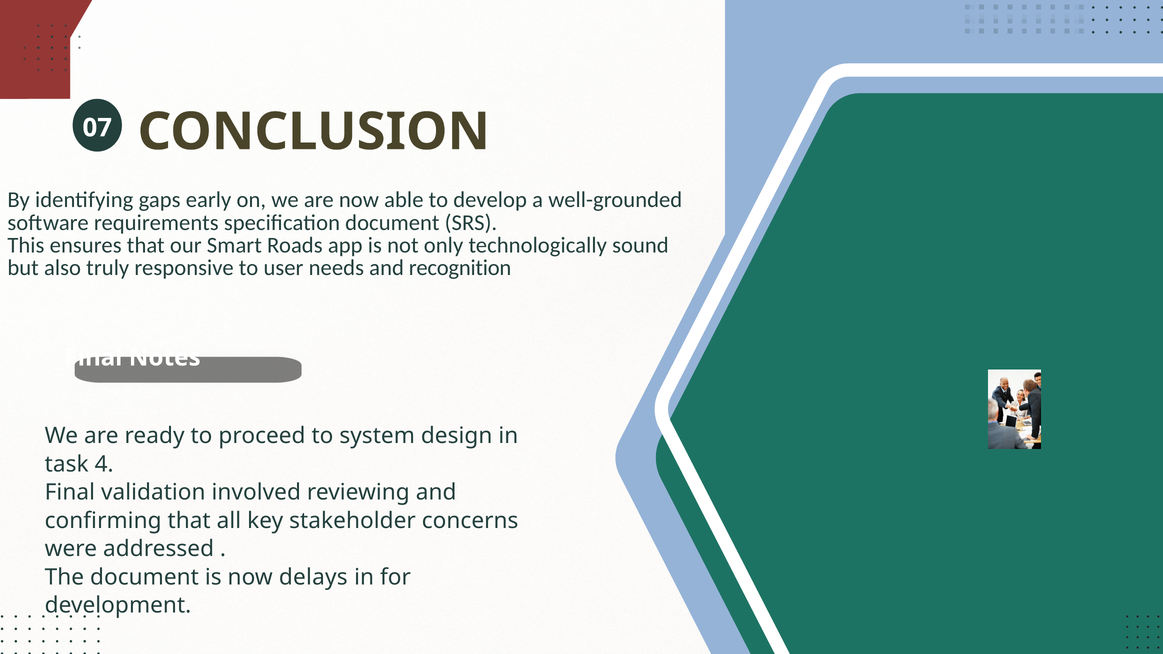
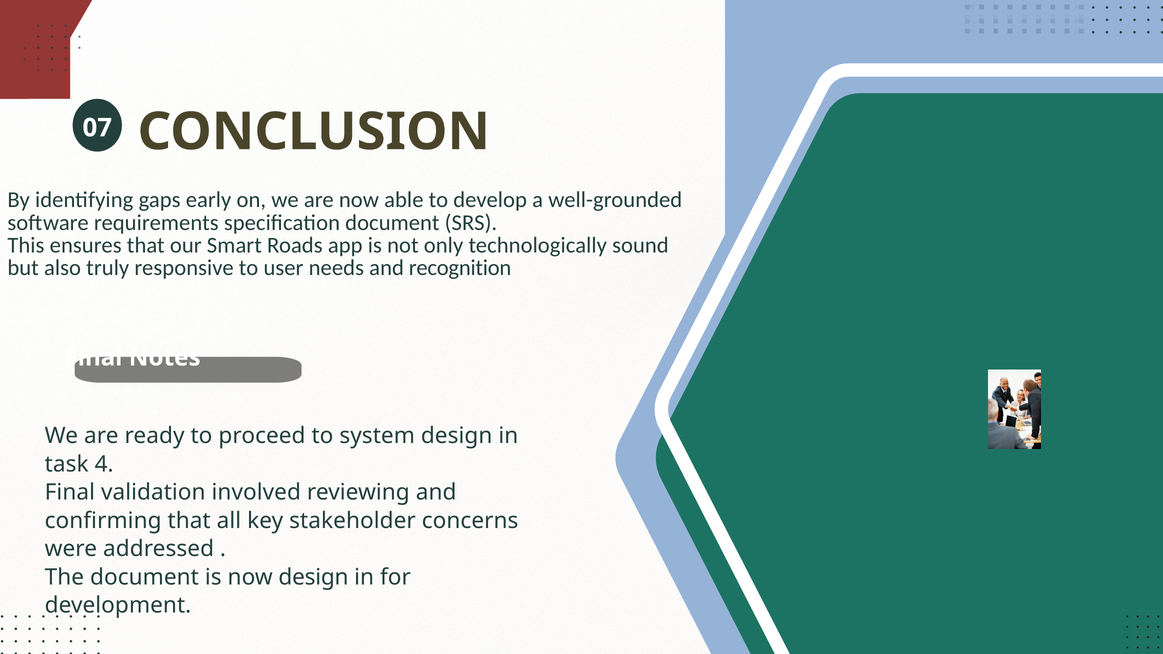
now delays: delays -> design
